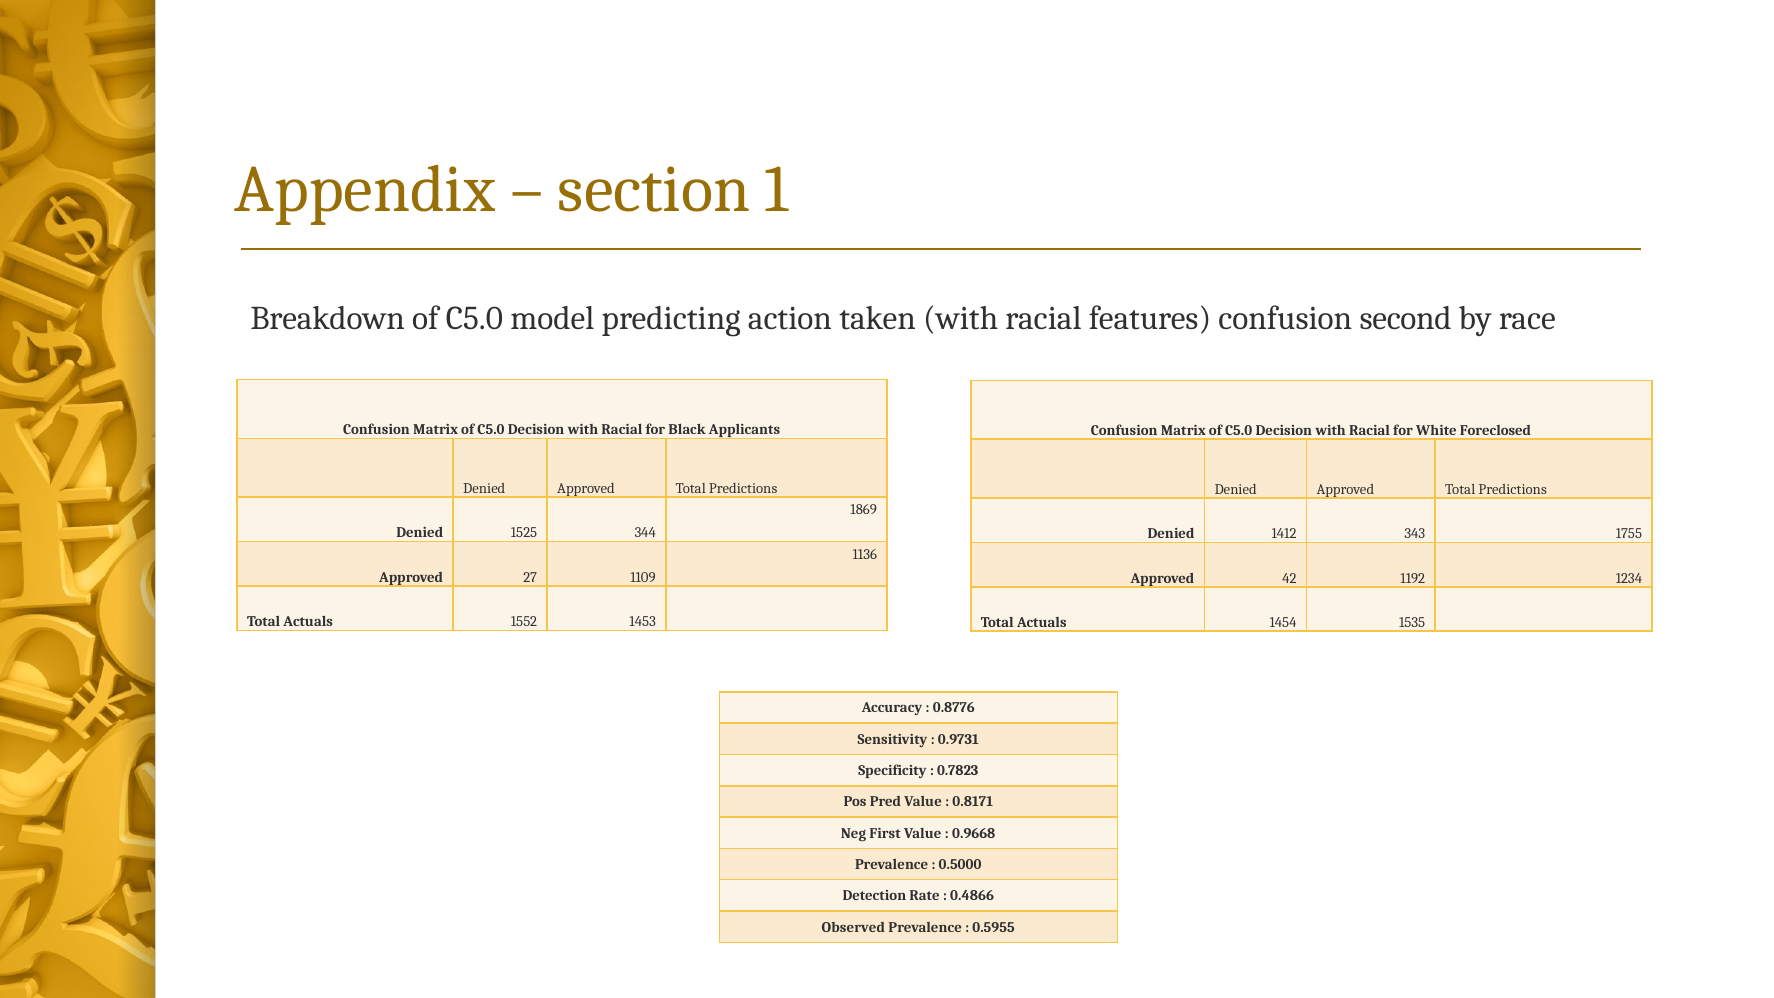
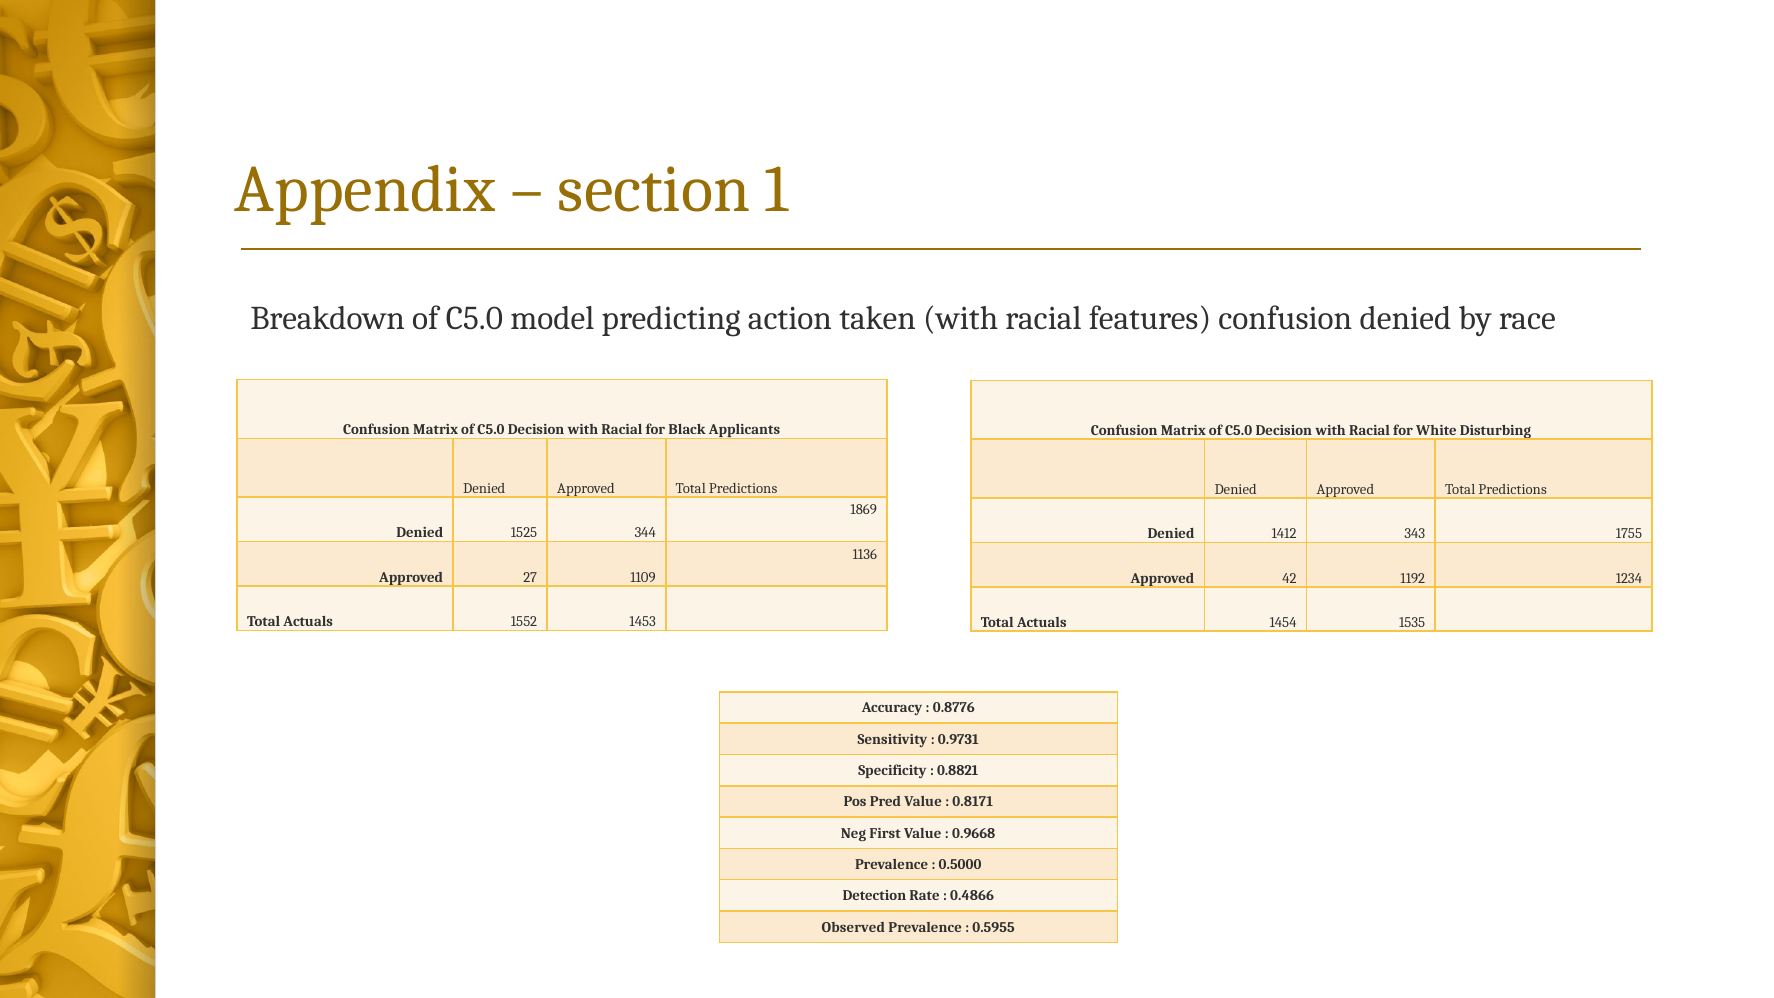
confusion second: second -> denied
Foreclosed: Foreclosed -> Disturbing
0.7823: 0.7823 -> 0.8821
